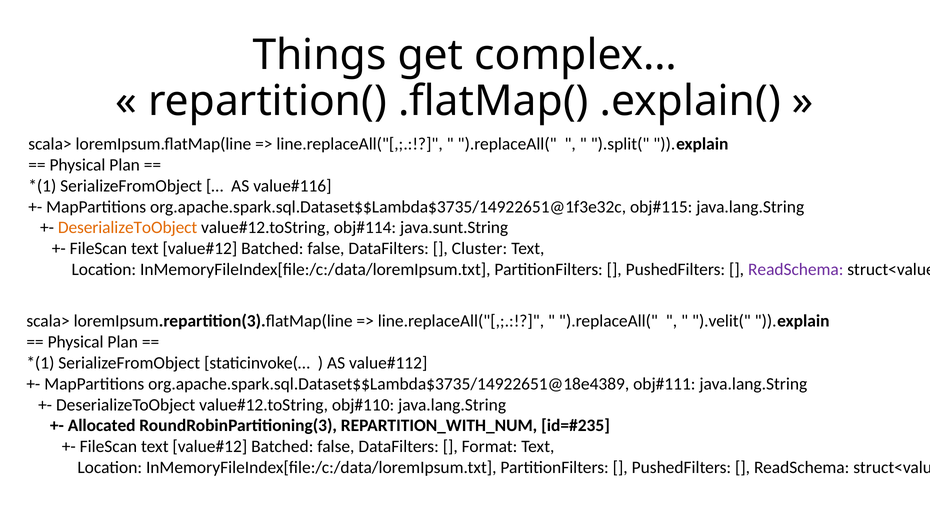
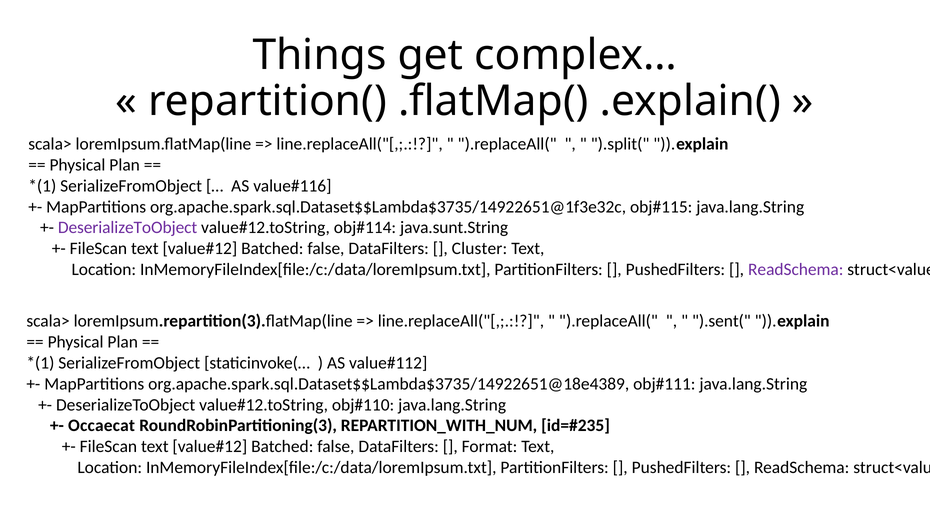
DeserializeToObject at (128, 228) colour: orange -> purple
).velit(: ).velit( -> ).sent(
Allocated: Allocated -> Occaecat
